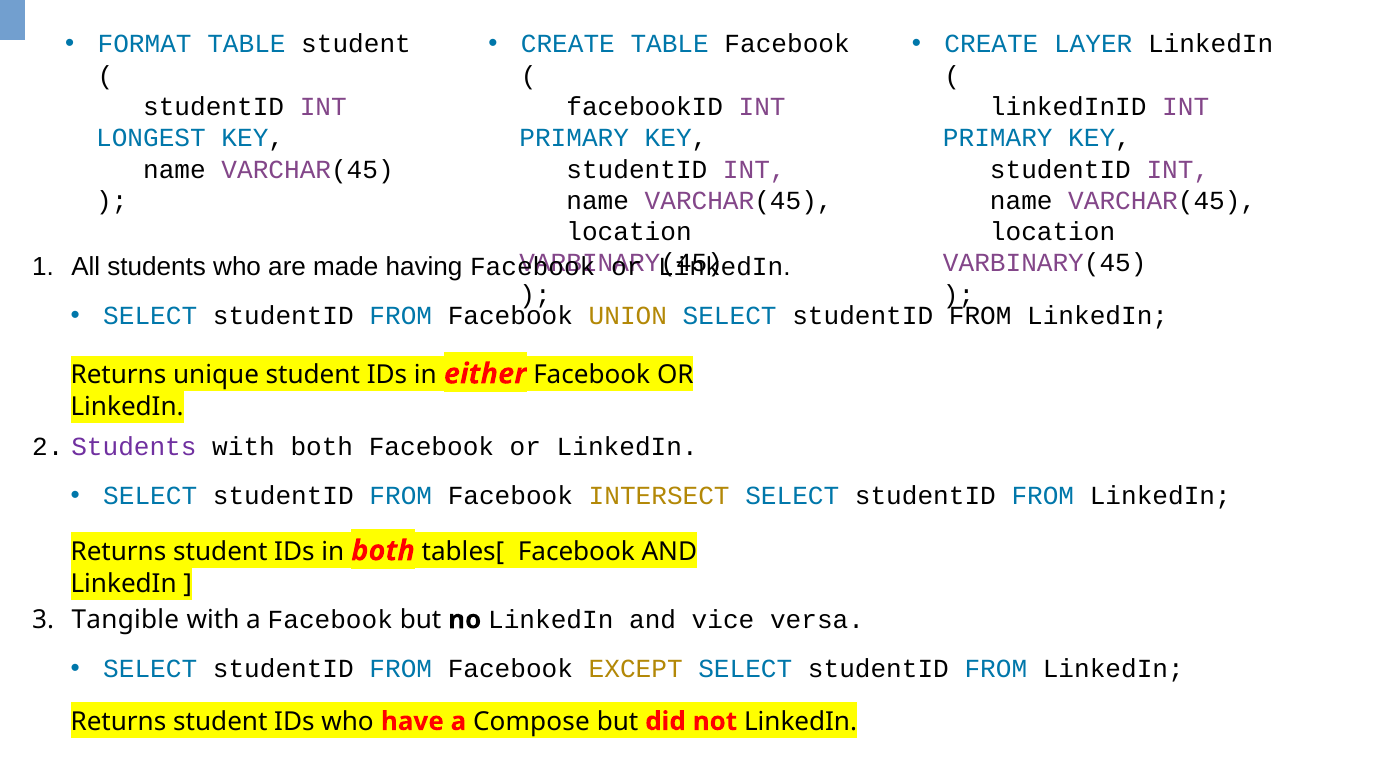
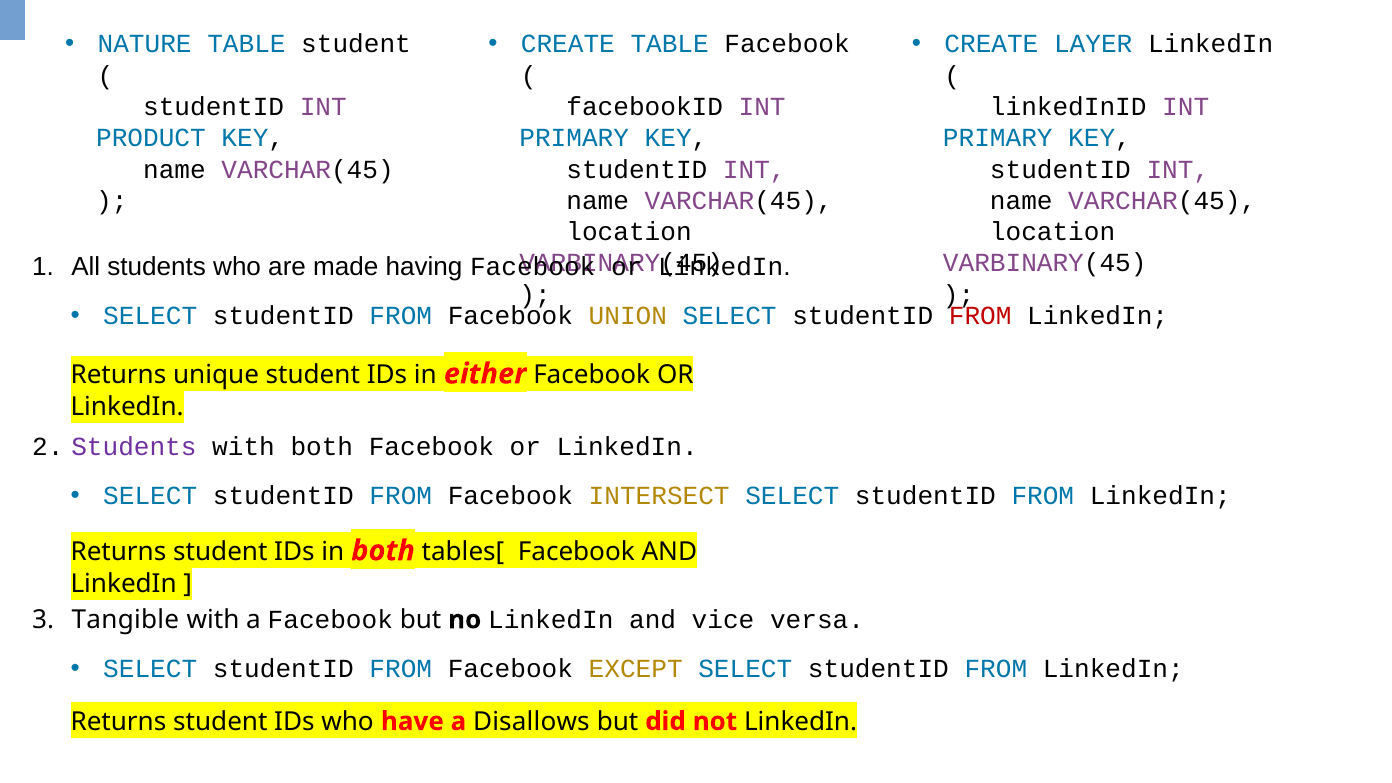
FORMAT: FORMAT -> NATURE
LONGEST: LONGEST -> PRODUCT
FROM at (980, 316) colour: black -> red
Compose: Compose -> Disallows
